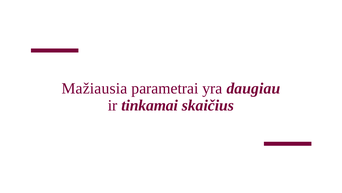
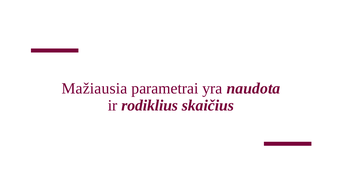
daugiau: daugiau -> naudota
tinkamai: tinkamai -> rodiklius
